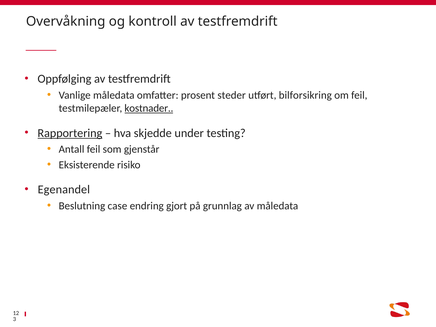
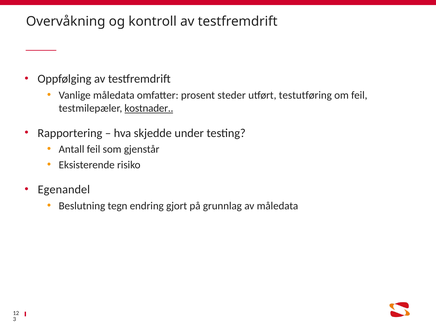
bilforsikring: bilforsikring -> testutføring
Rapportering underline: present -> none
case: case -> tegn
